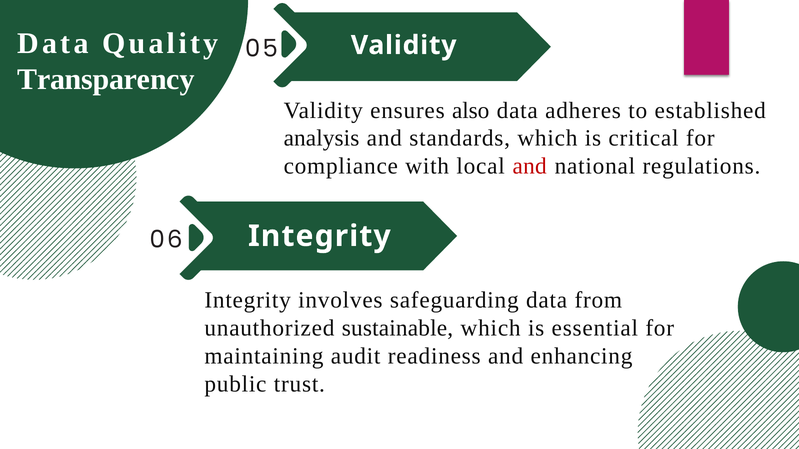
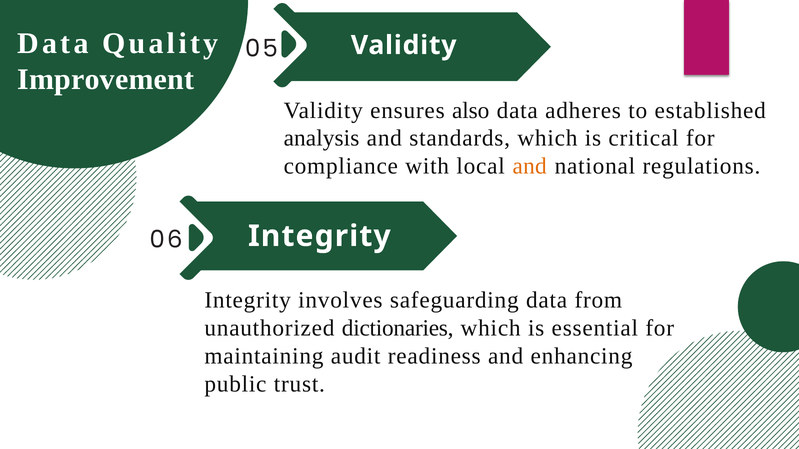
Transparency: Transparency -> Improvement
and at (530, 166) colour: red -> orange
sustainable: sustainable -> dictionaries
